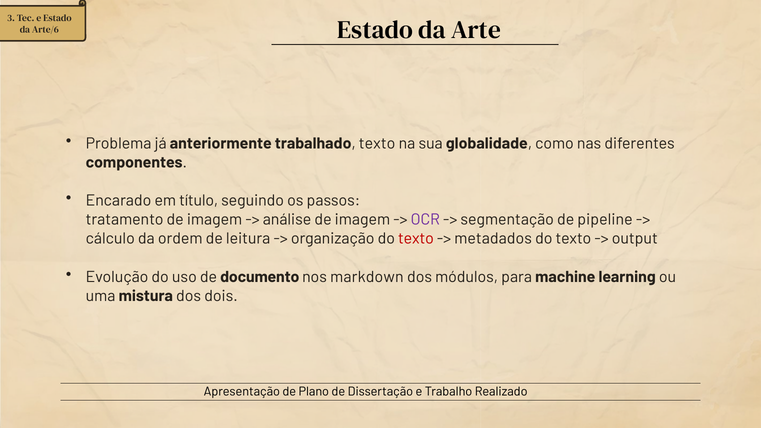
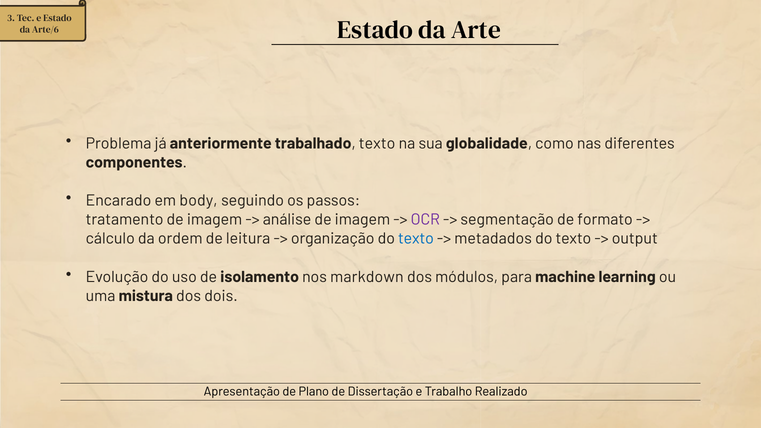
título: título -> body
pipeline: pipeline -> formato
texto at (416, 239) colour: red -> blue
documento: documento -> isolamento
